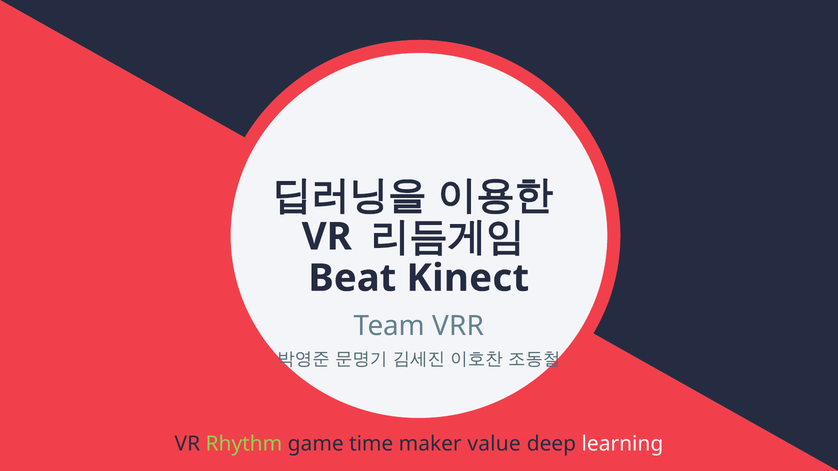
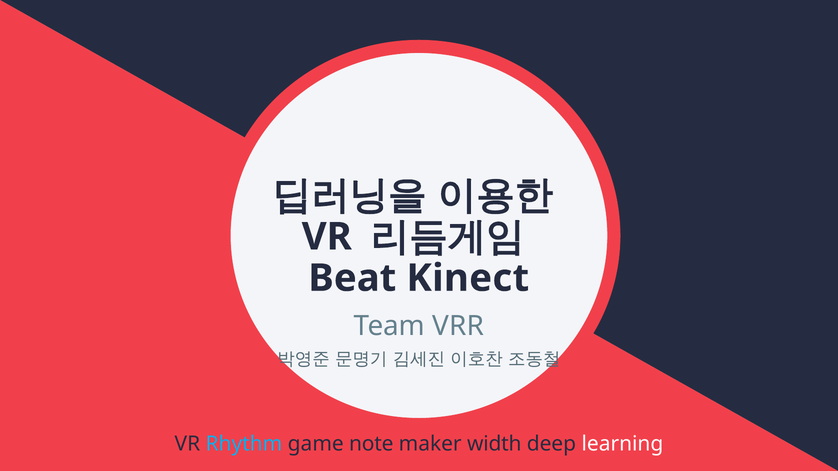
Rhythm colour: light green -> light blue
time: time -> note
value: value -> width
